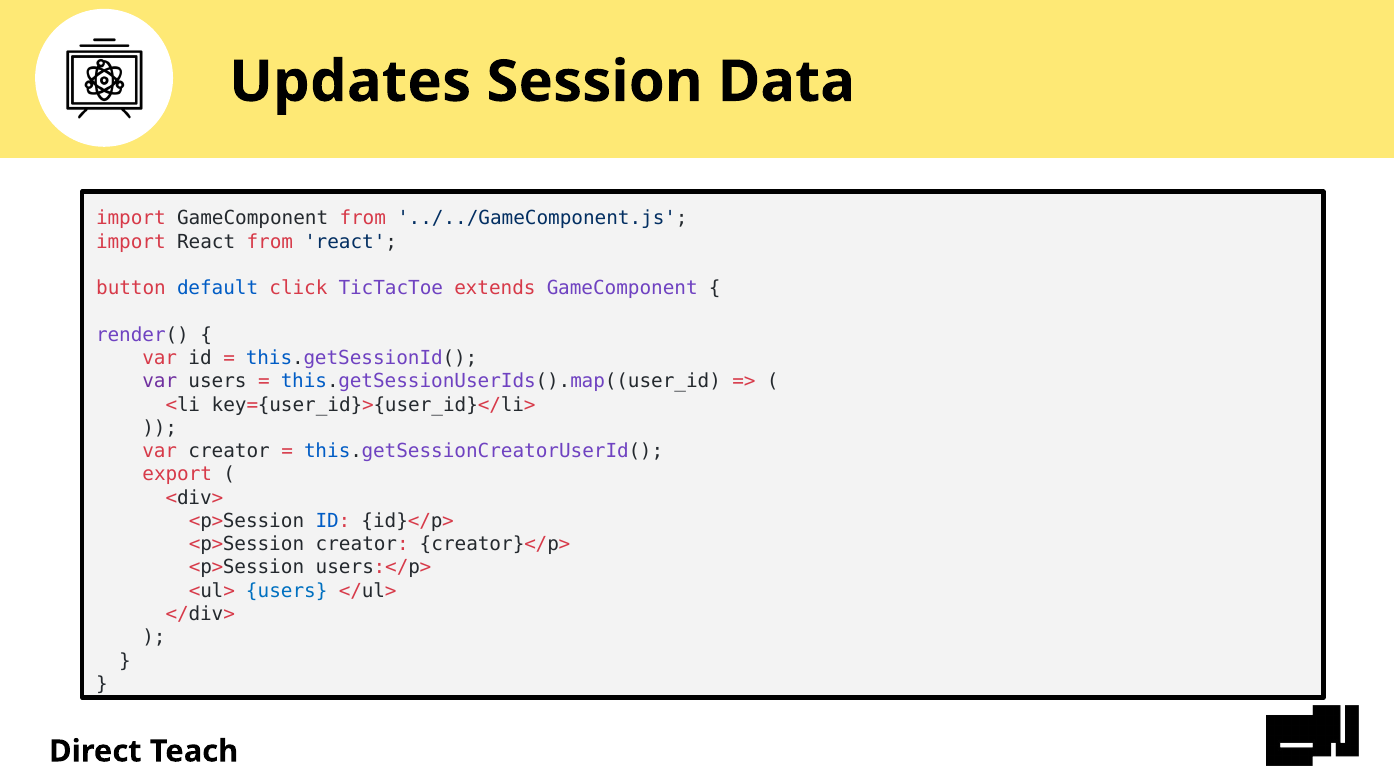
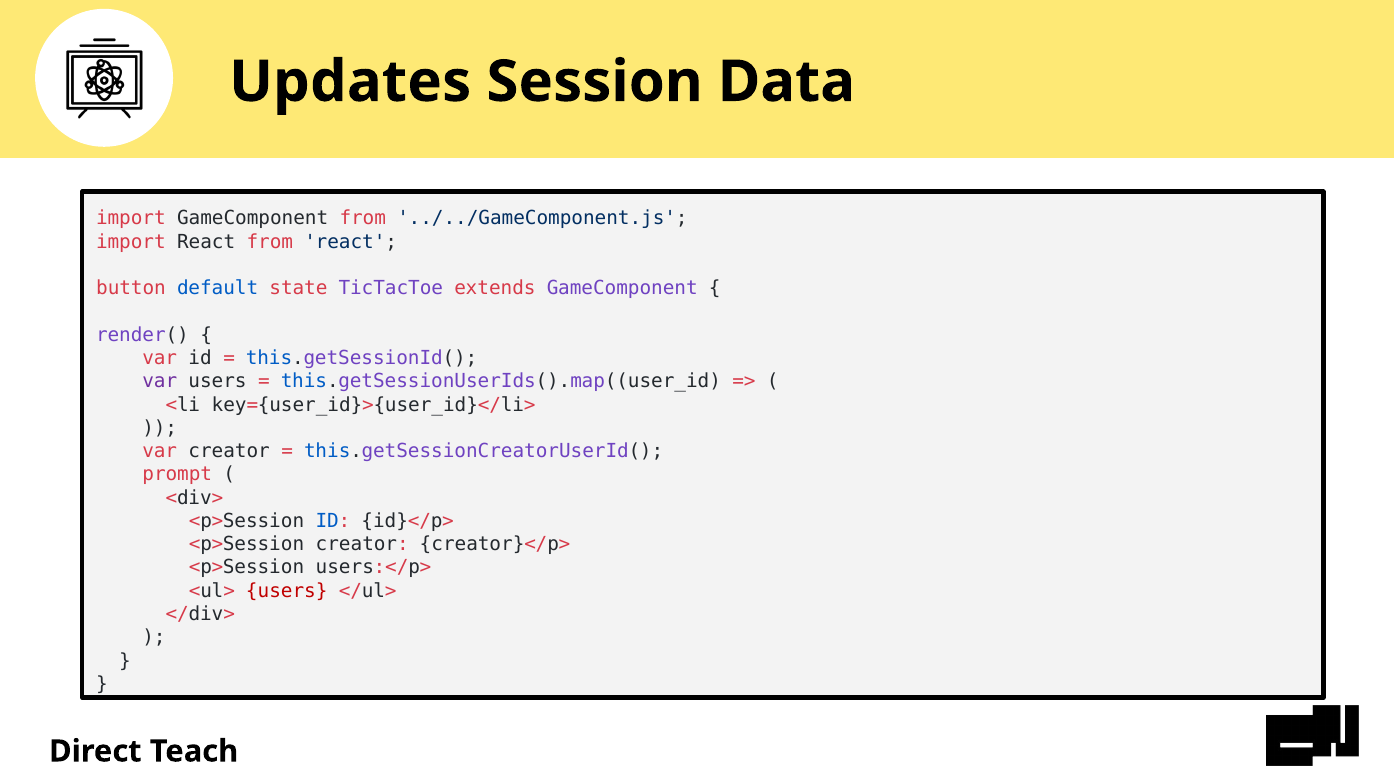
click: click -> state
export: export -> prompt
users at (287, 591) colour: blue -> red
